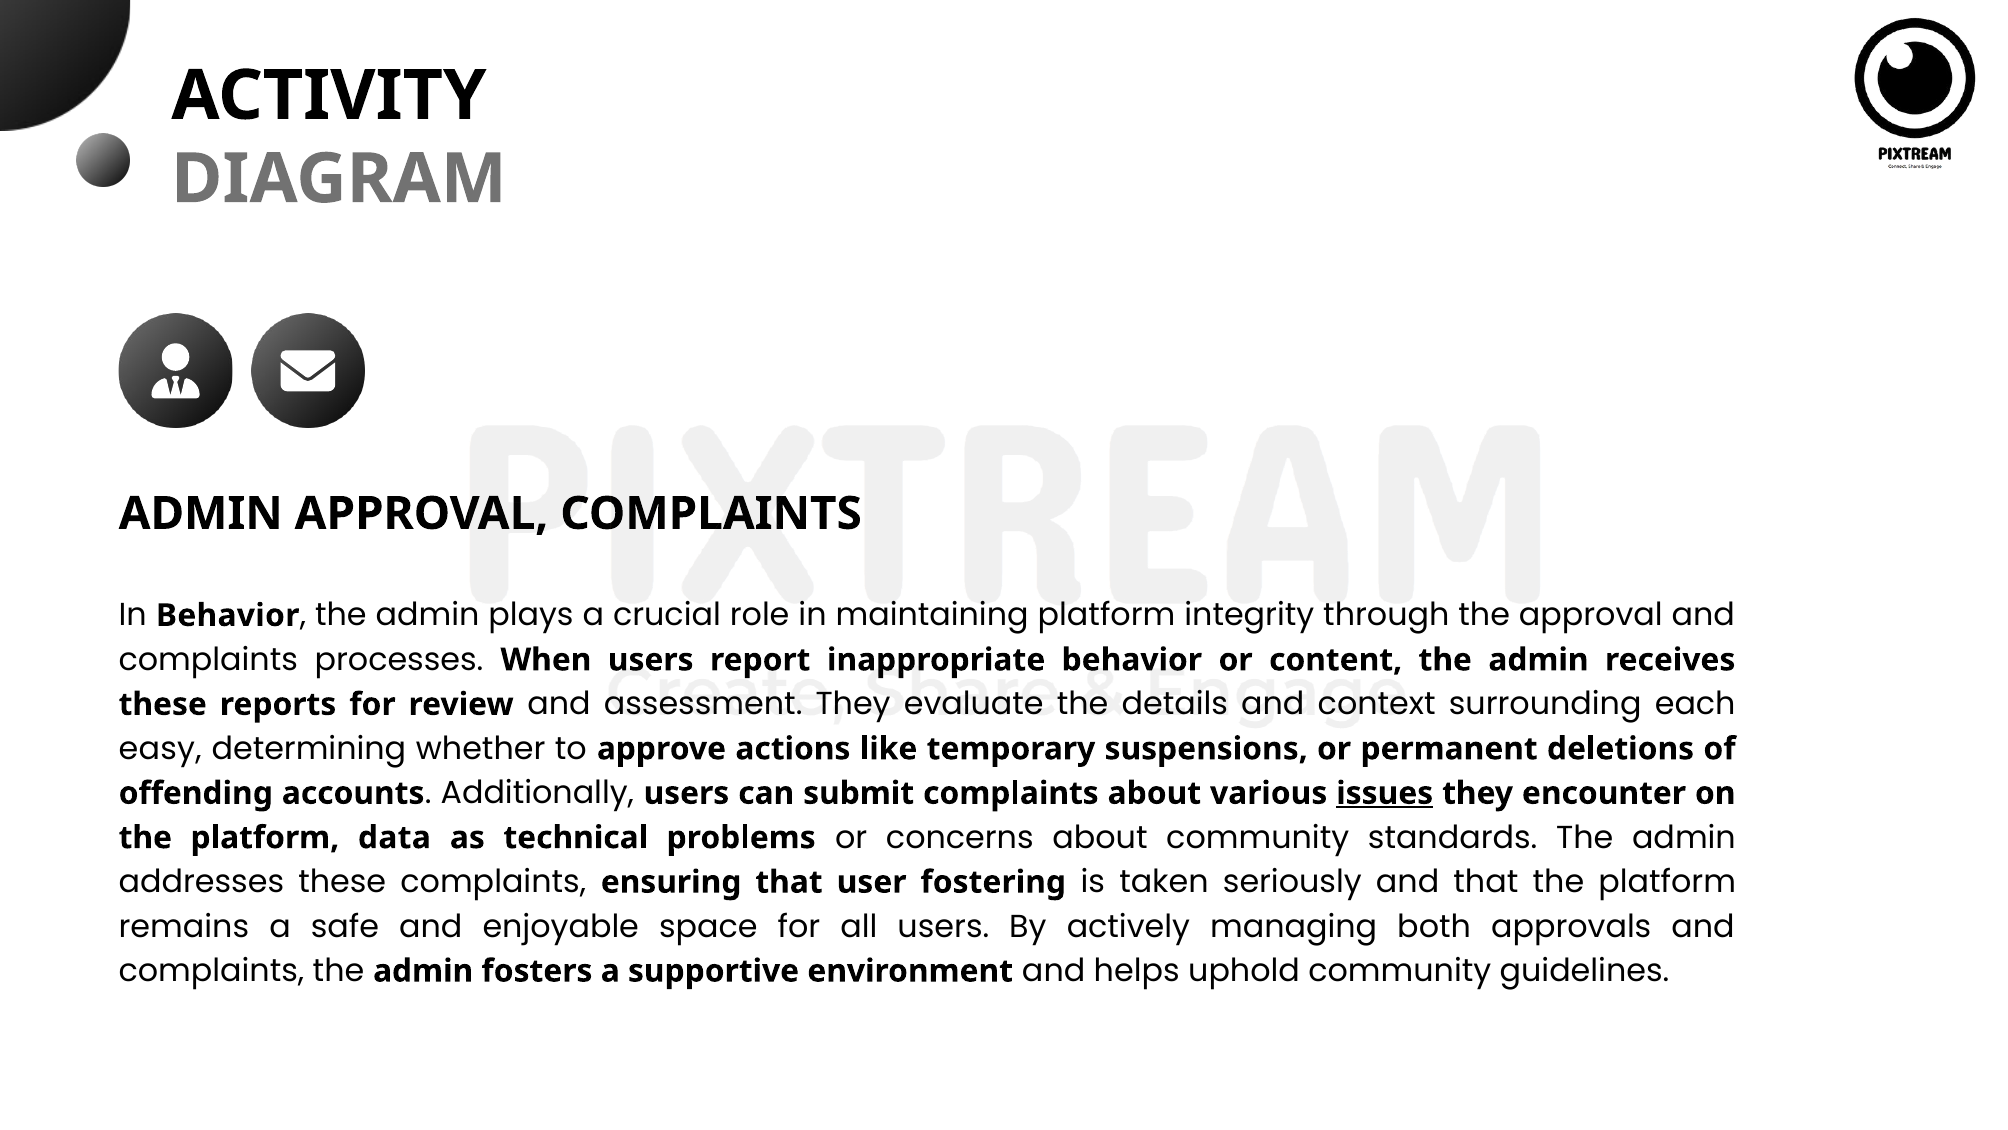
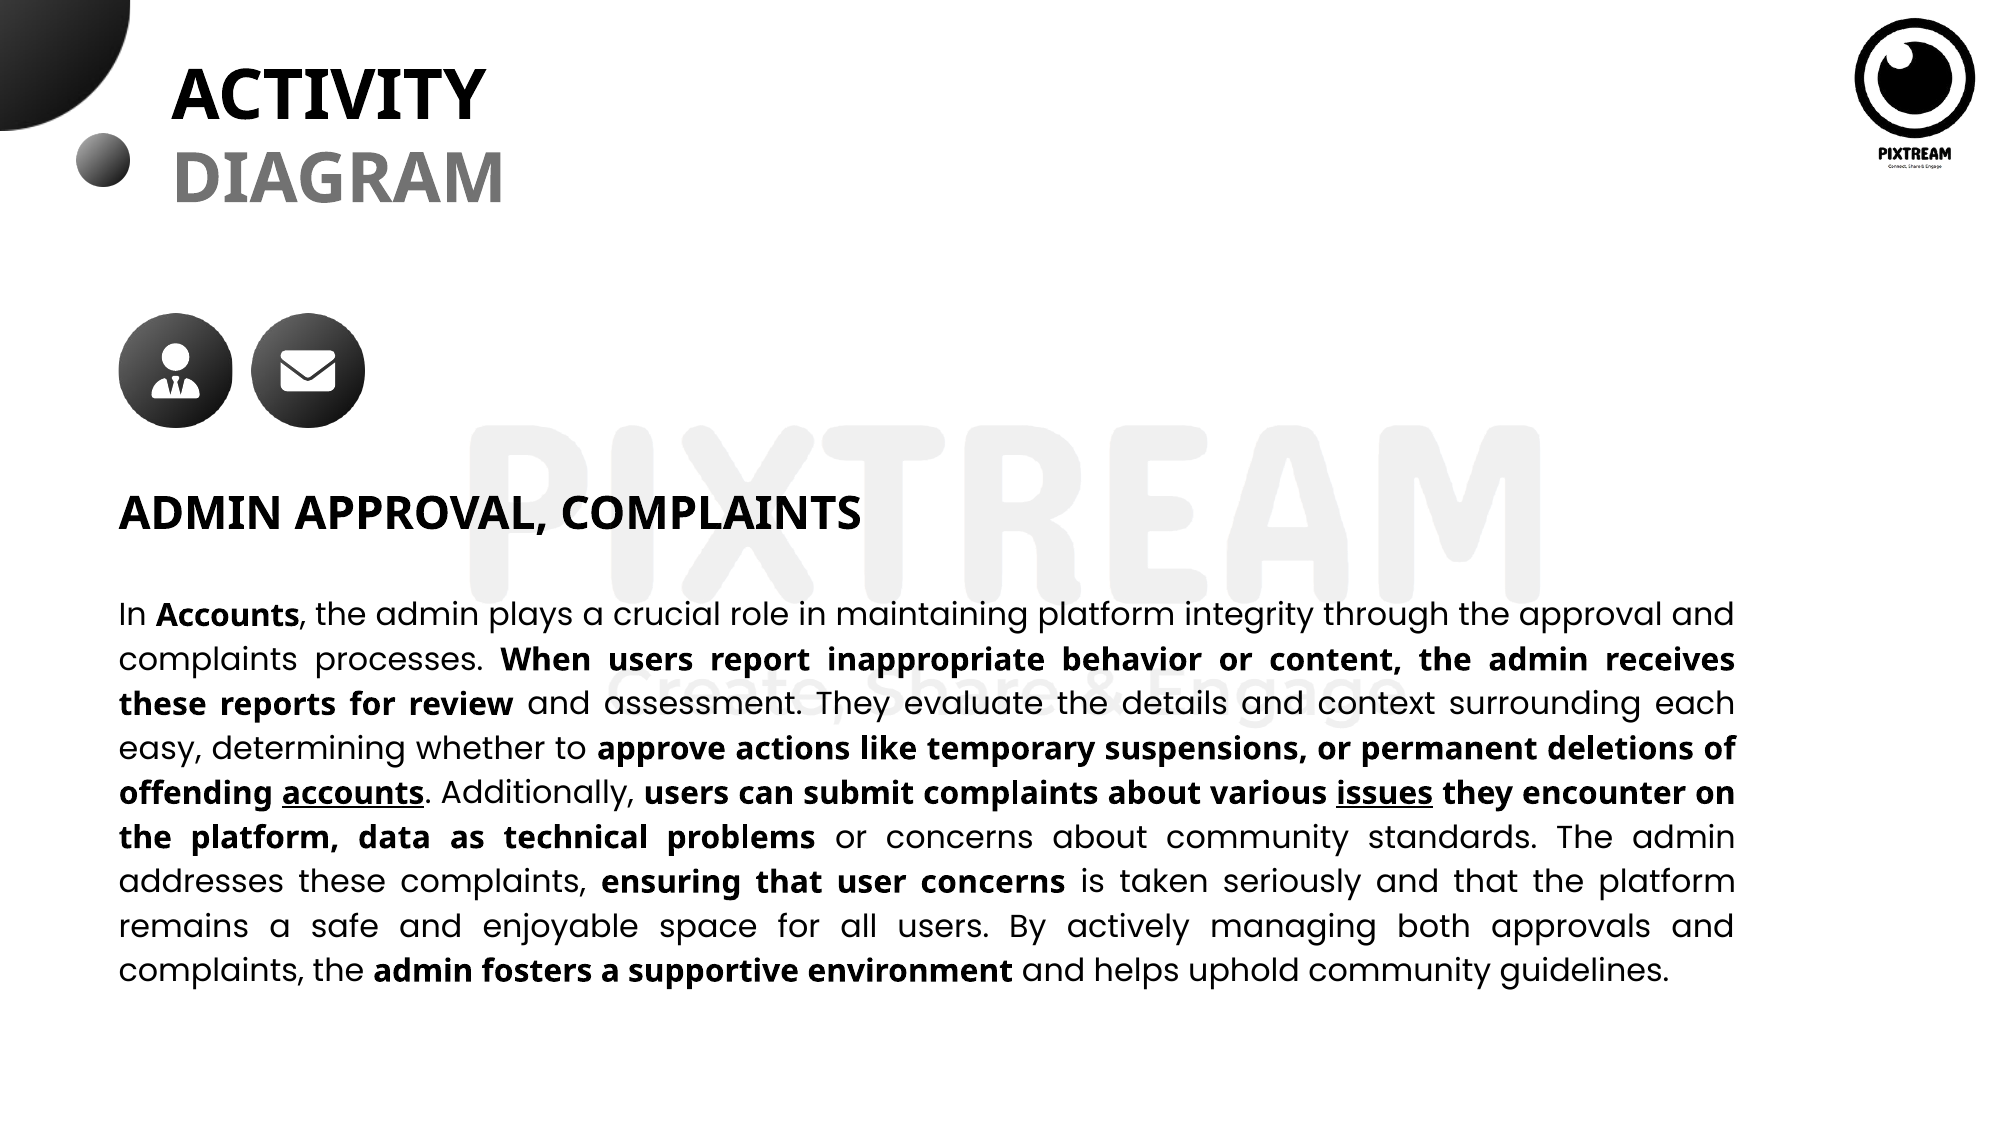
In Behavior: Behavior -> Accounts
accounts at (353, 793) underline: none -> present
user fostering: fostering -> concerns
